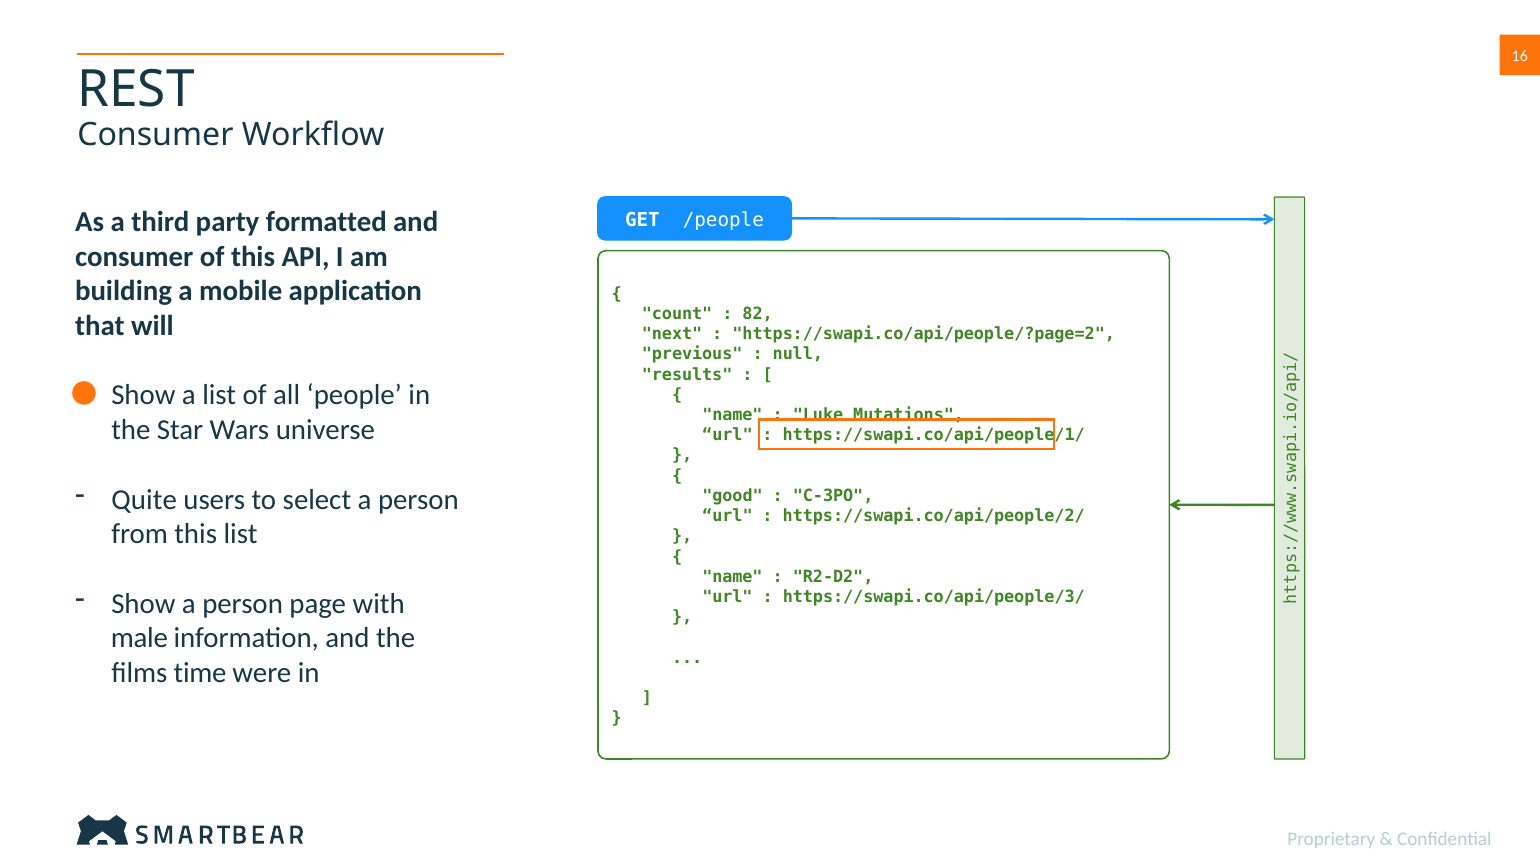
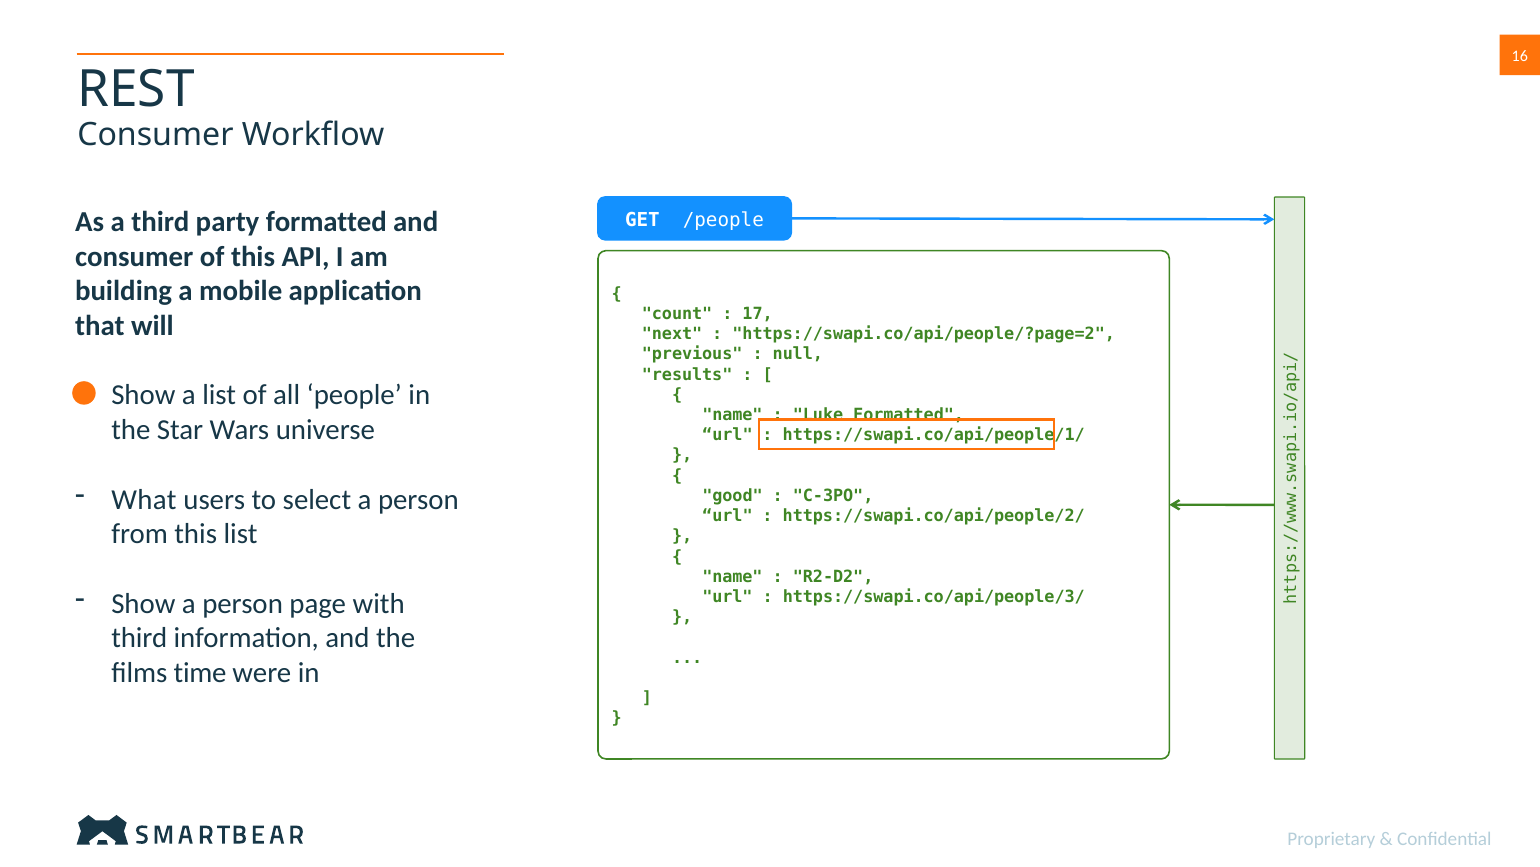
82: 82 -> 17
Luke Mutations: Mutations -> Formatted
Quite: Quite -> What
male at (139, 638): male -> third
